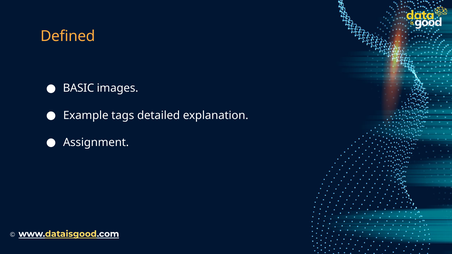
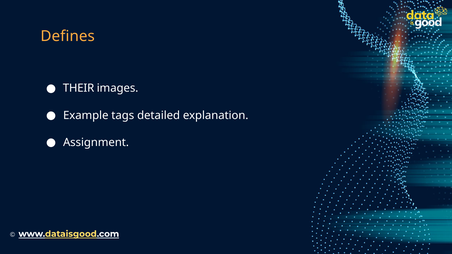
Defined: Defined -> Defines
BASIC: BASIC -> THEIR
